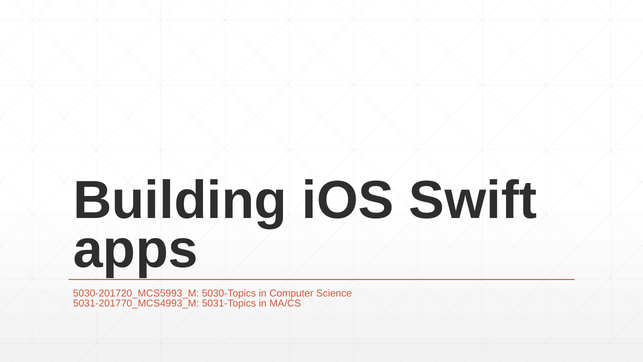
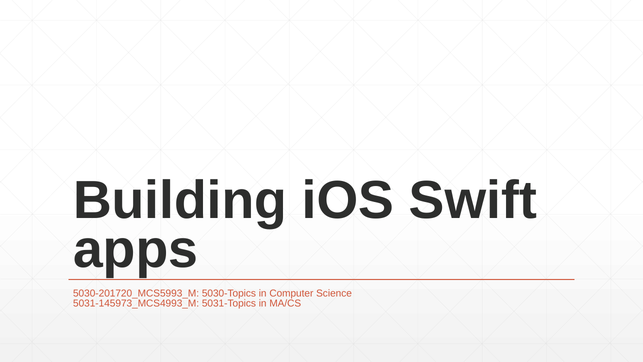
5031-201770_MCS4993_M: 5031-201770_MCS4993_M -> 5031-145973_MCS4993_M
